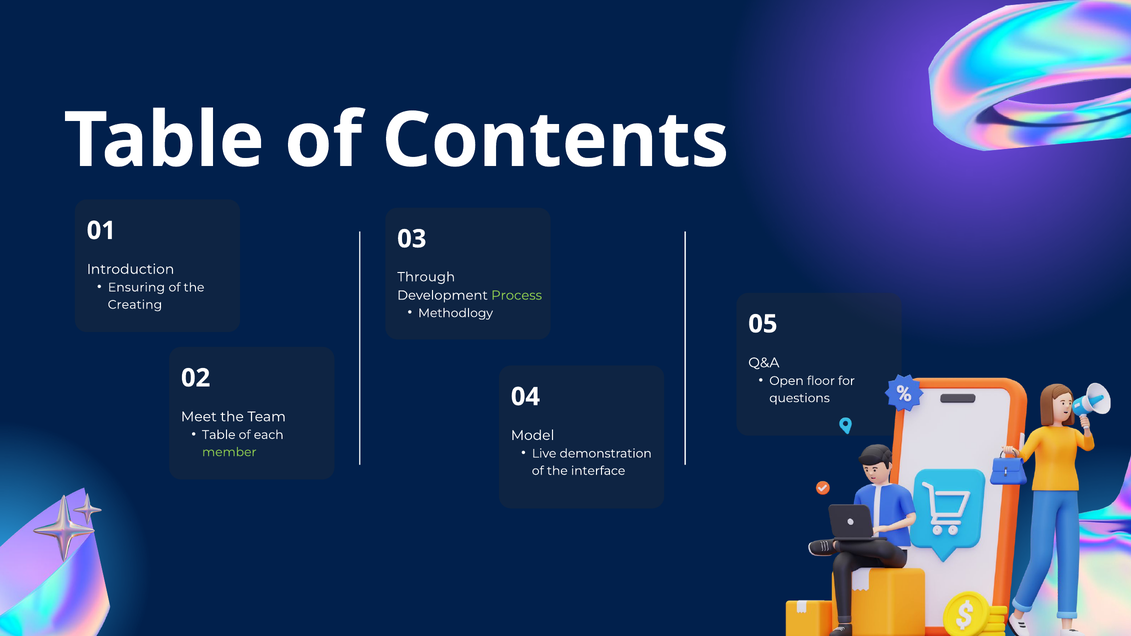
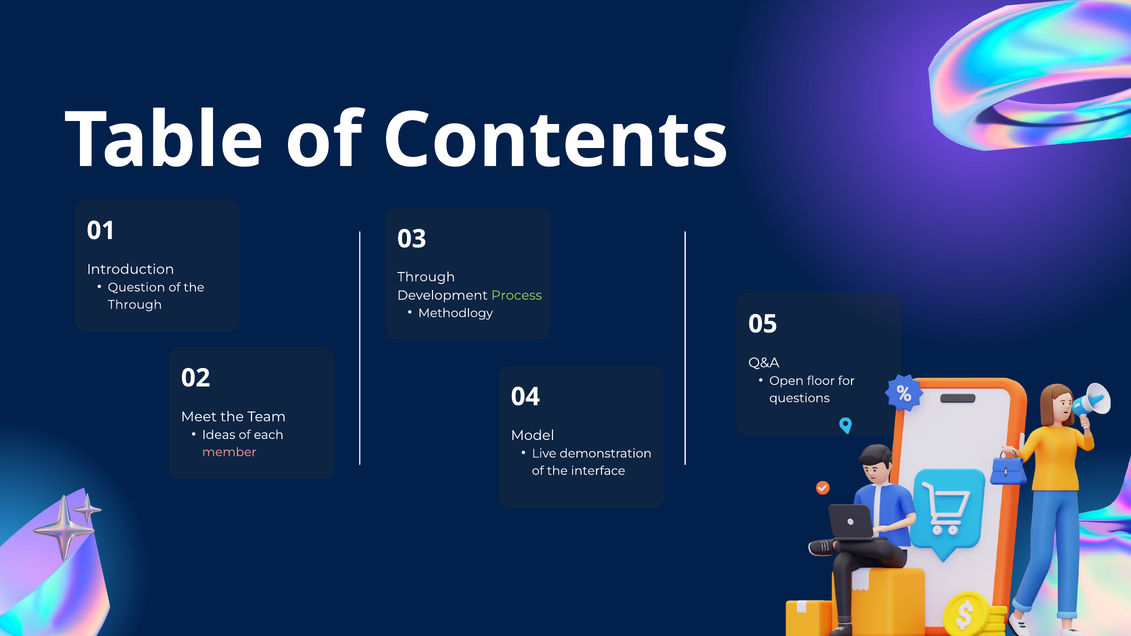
Ensuring: Ensuring -> Question
Creating at (135, 305): Creating -> Through
Table at (219, 435): Table -> Ideas
member colour: light green -> pink
